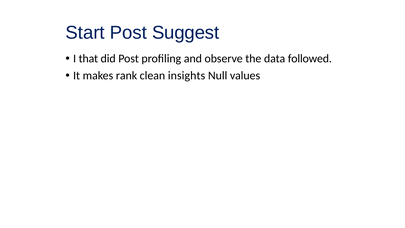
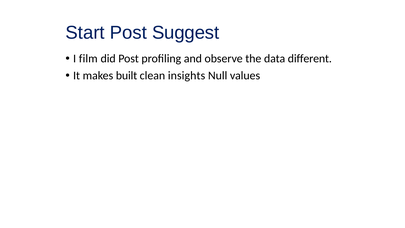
that: that -> film
followed: followed -> different
rank: rank -> built
